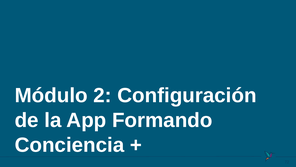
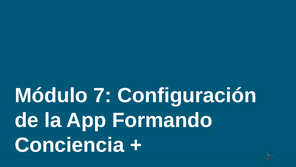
2: 2 -> 7
